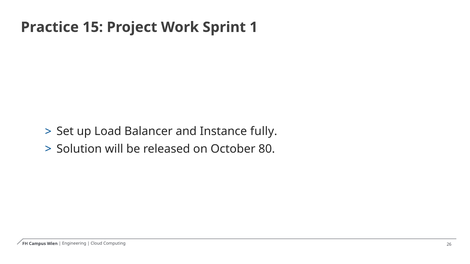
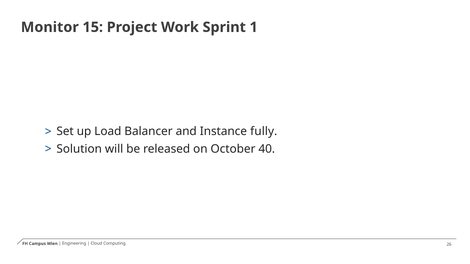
Practice: Practice -> Monitor
80: 80 -> 40
